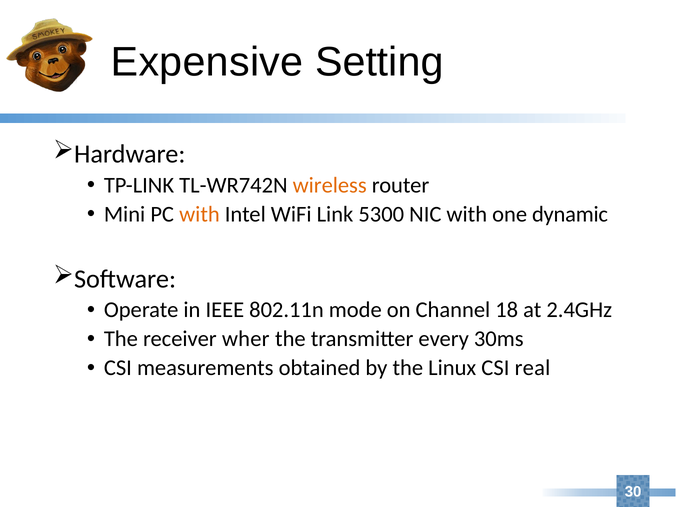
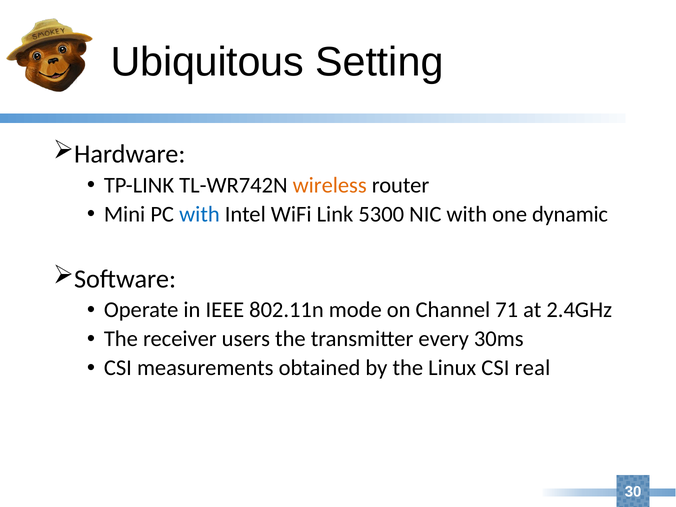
Expensive: Expensive -> Ubiquitous
with at (199, 214) colour: orange -> blue
18: 18 -> 71
wher: wher -> users
